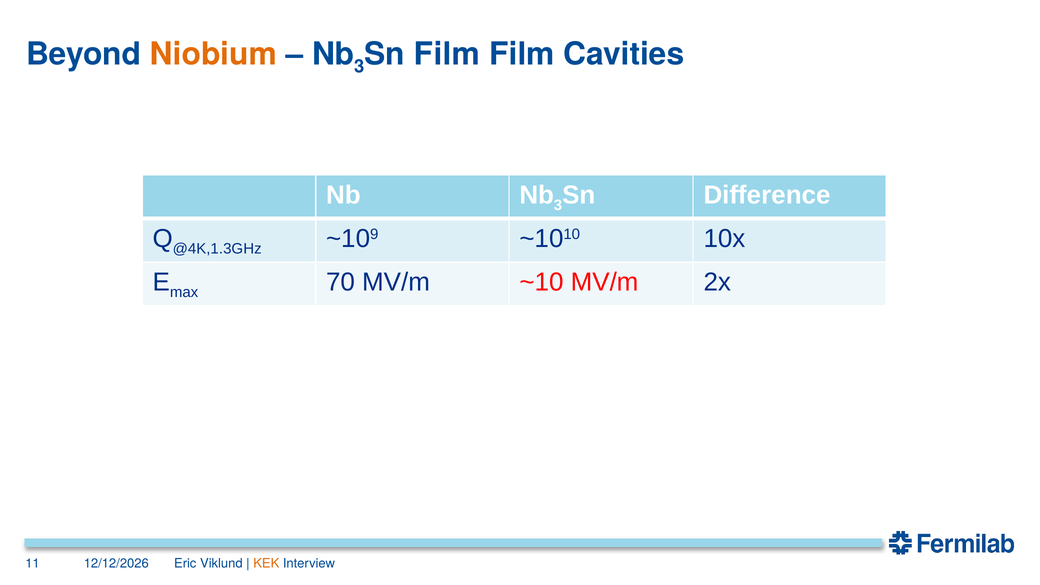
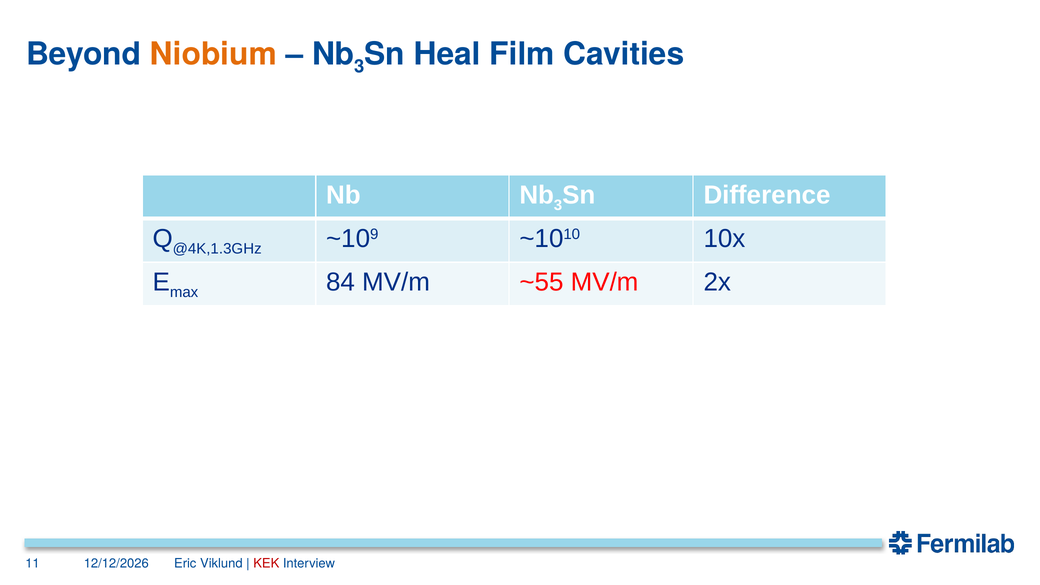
Film at (447, 54): Film -> Heal
70: 70 -> 84
~10: ~10 -> ~55
KEK colour: orange -> red
